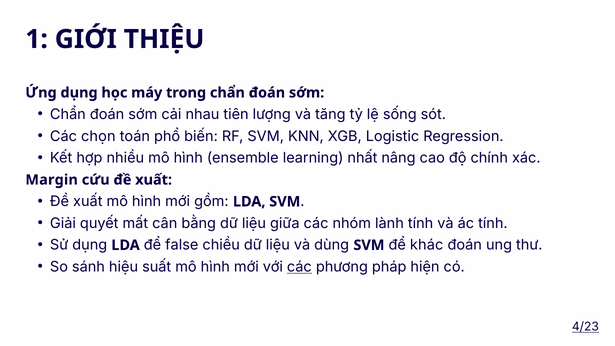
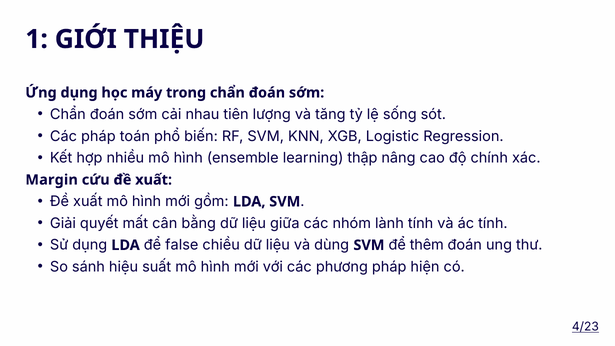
Các chọn: chọn -> pháp
nhất: nhất -> thập
khác: khác -> thêm
các at (299, 267) underline: present -> none
